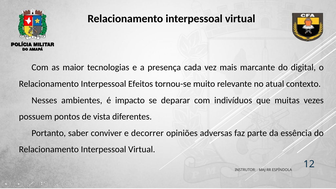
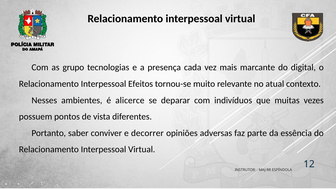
maior: maior -> grupo
impacto: impacto -> alicerce
